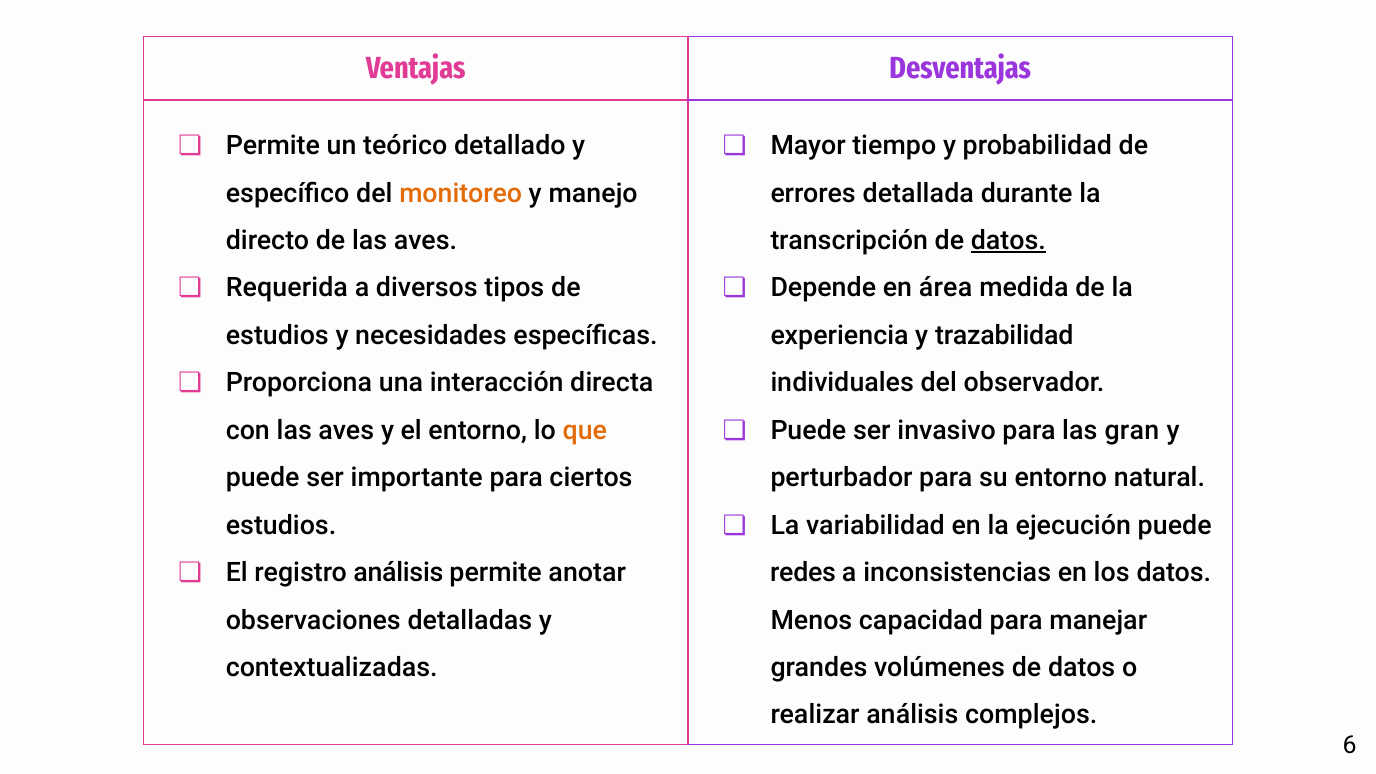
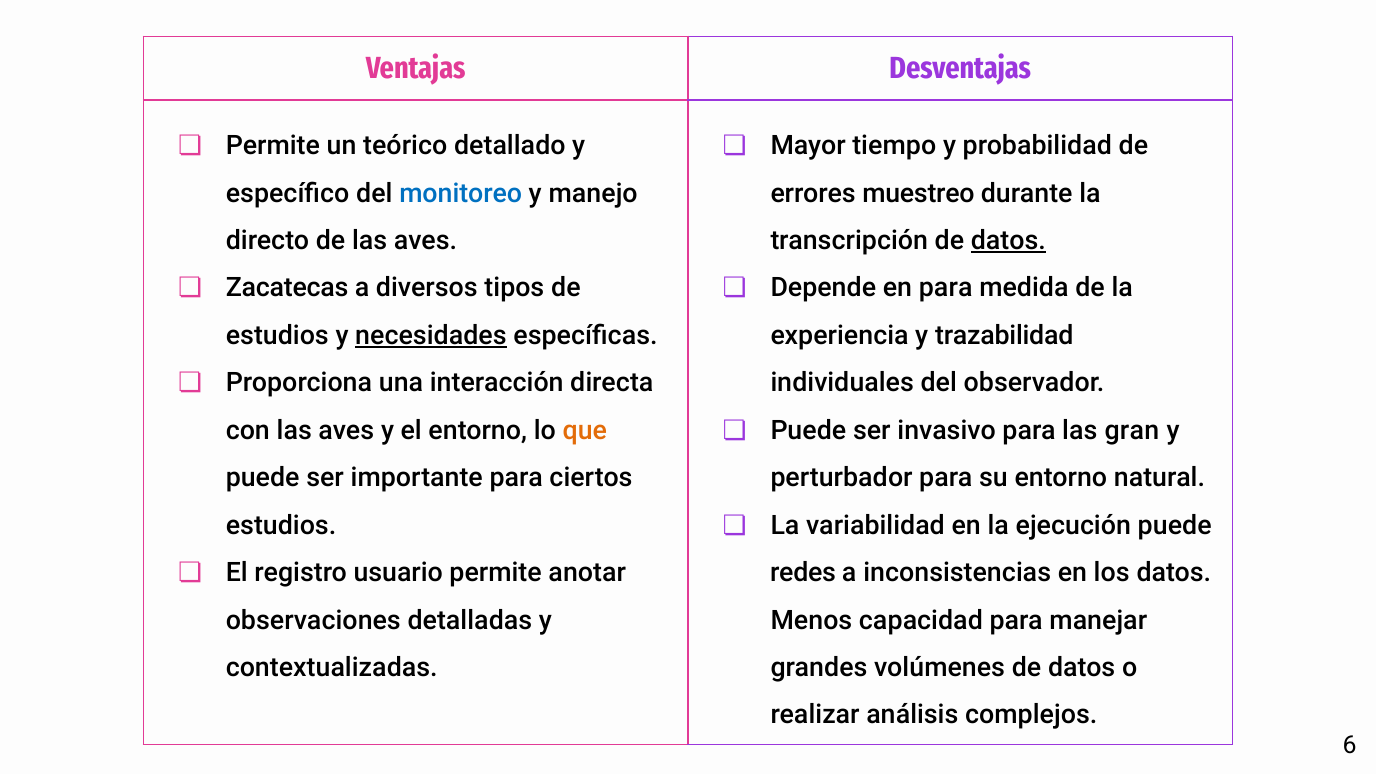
monitoreo colour: orange -> blue
detallada: detallada -> muestreo
Requerida: Requerida -> Zacatecas
en área: área -> para
necesidades underline: none -> present
registro análisis: análisis -> usuario
